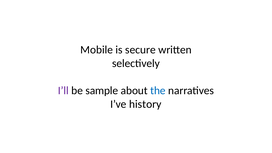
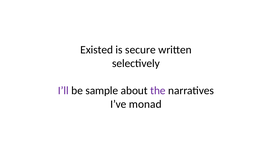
Mobile: Mobile -> Existed
the colour: blue -> purple
history: history -> monad
